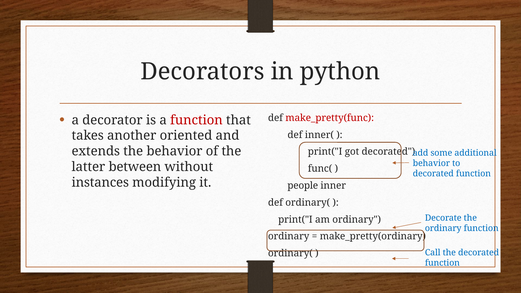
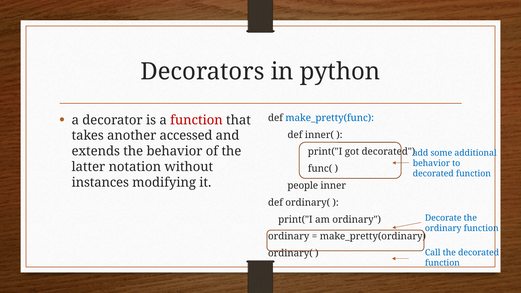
make_pretty(func colour: red -> blue
oriented: oriented -> accessed
between: between -> notation
